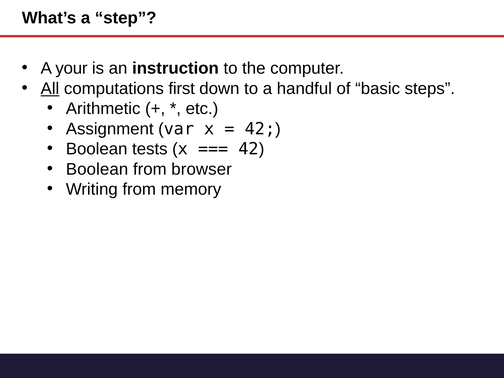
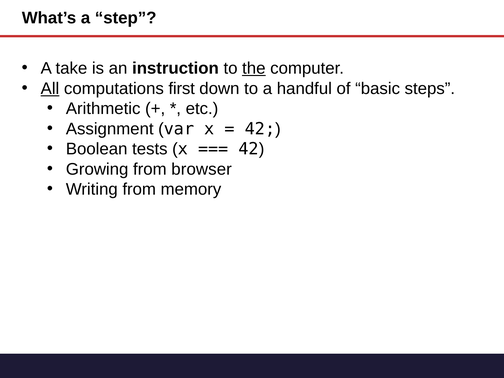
your: your -> take
the underline: none -> present
Boolean at (97, 169): Boolean -> Growing
